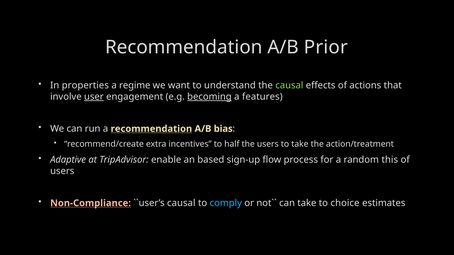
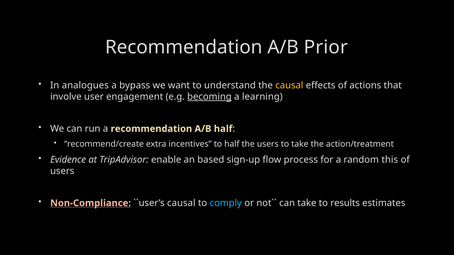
properties: properties -> analogues
regime: regime -> bypass
causal at (289, 85) colour: light green -> yellow
user underline: present -> none
features: features -> learning
recommendation at (151, 129) underline: present -> none
A/B bias: bias -> half
Adaptive: Adaptive -> Evidence
choice: choice -> results
